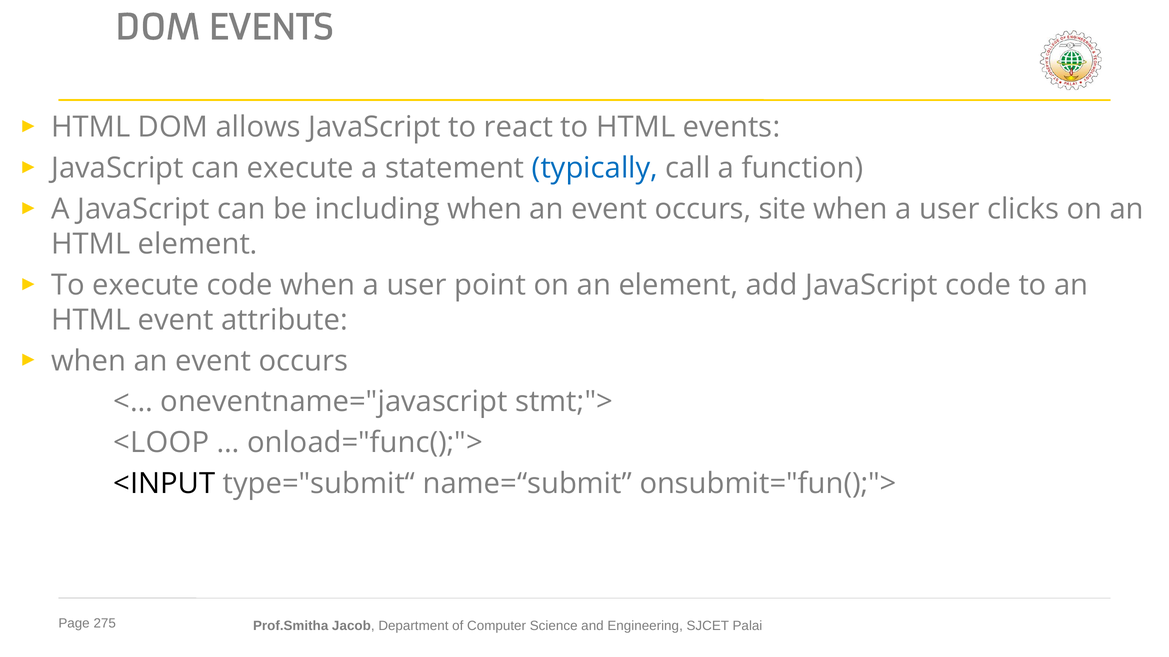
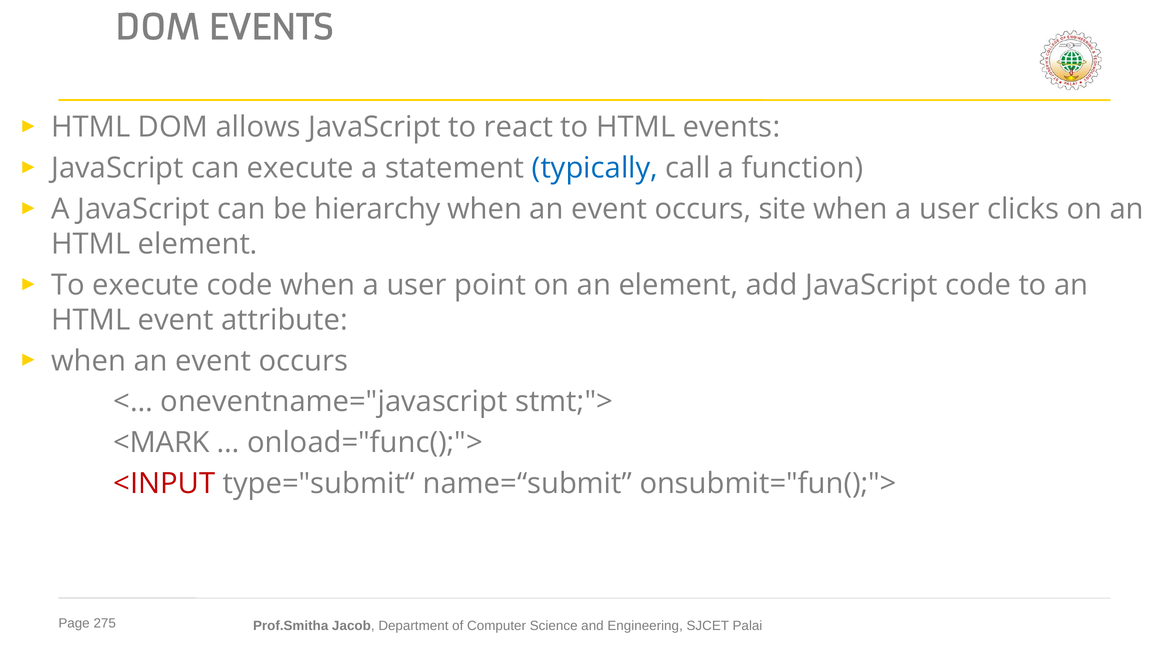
including: including -> hierarchy
<LOOP: <LOOP -> <MARK
<INPUT colour: black -> red
